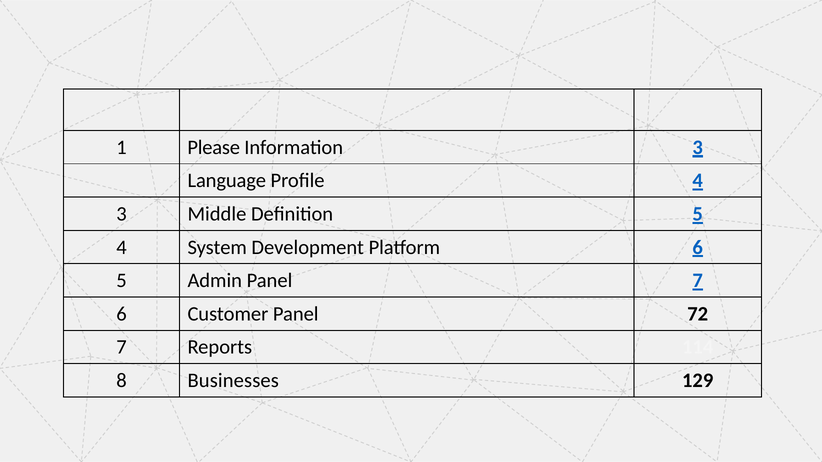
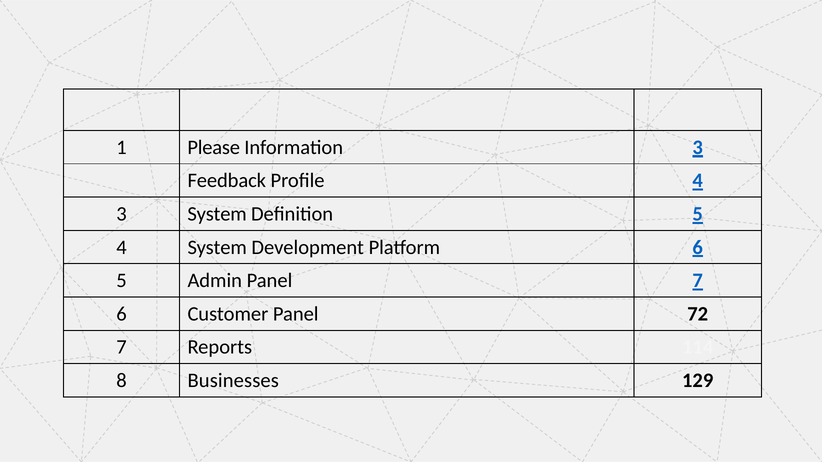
Language: Language -> Feedback
3 Middle: Middle -> System
